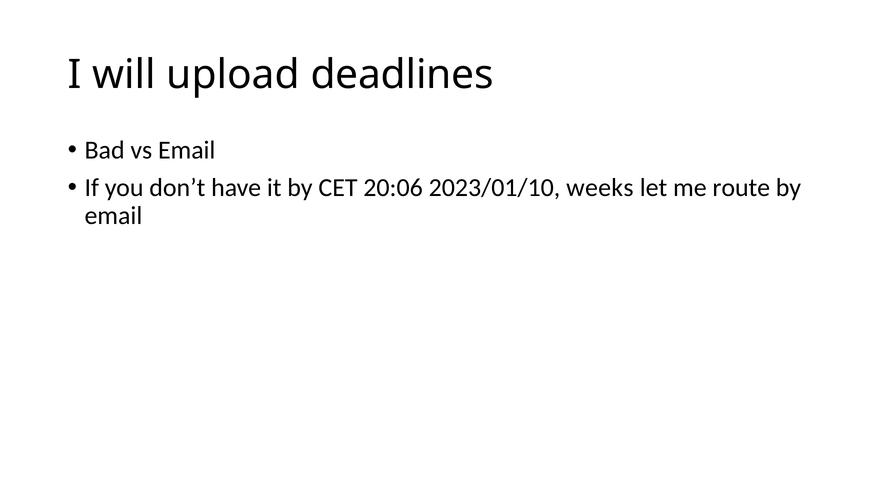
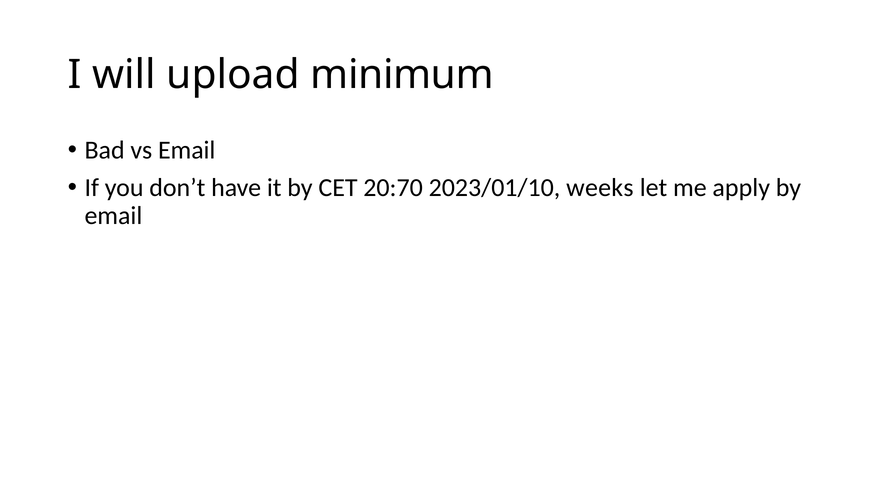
deadlines: deadlines -> minimum
20:06: 20:06 -> 20:70
route: route -> apply
